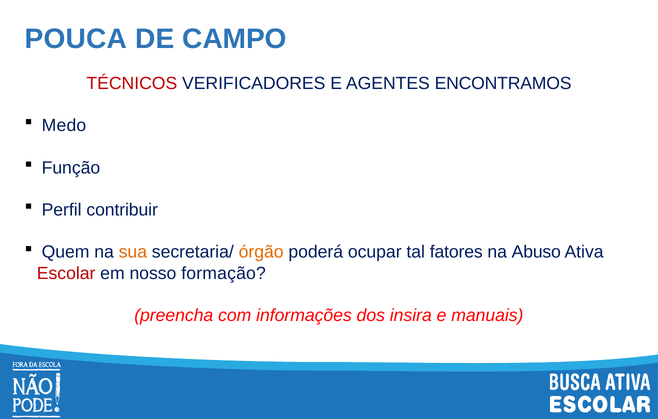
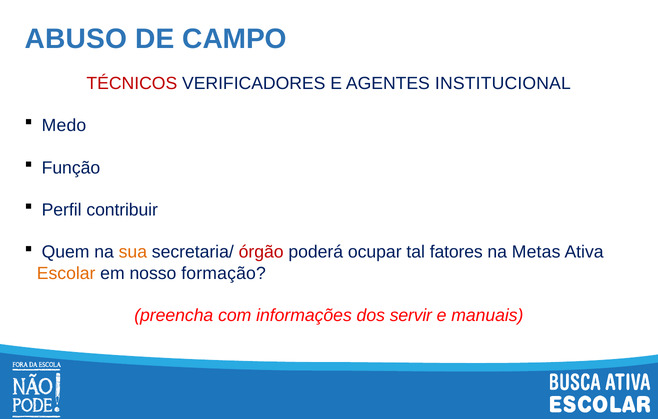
POUCA: POUCA -> ABUSO
ENCONTRAMOS: ENCONTRAMOS -> INSTITUCIONAL
órgão colour: orange -> red
Abuso: Abuso -> Metas
Escolar colour: red -> orange
insira: insira -> servir
